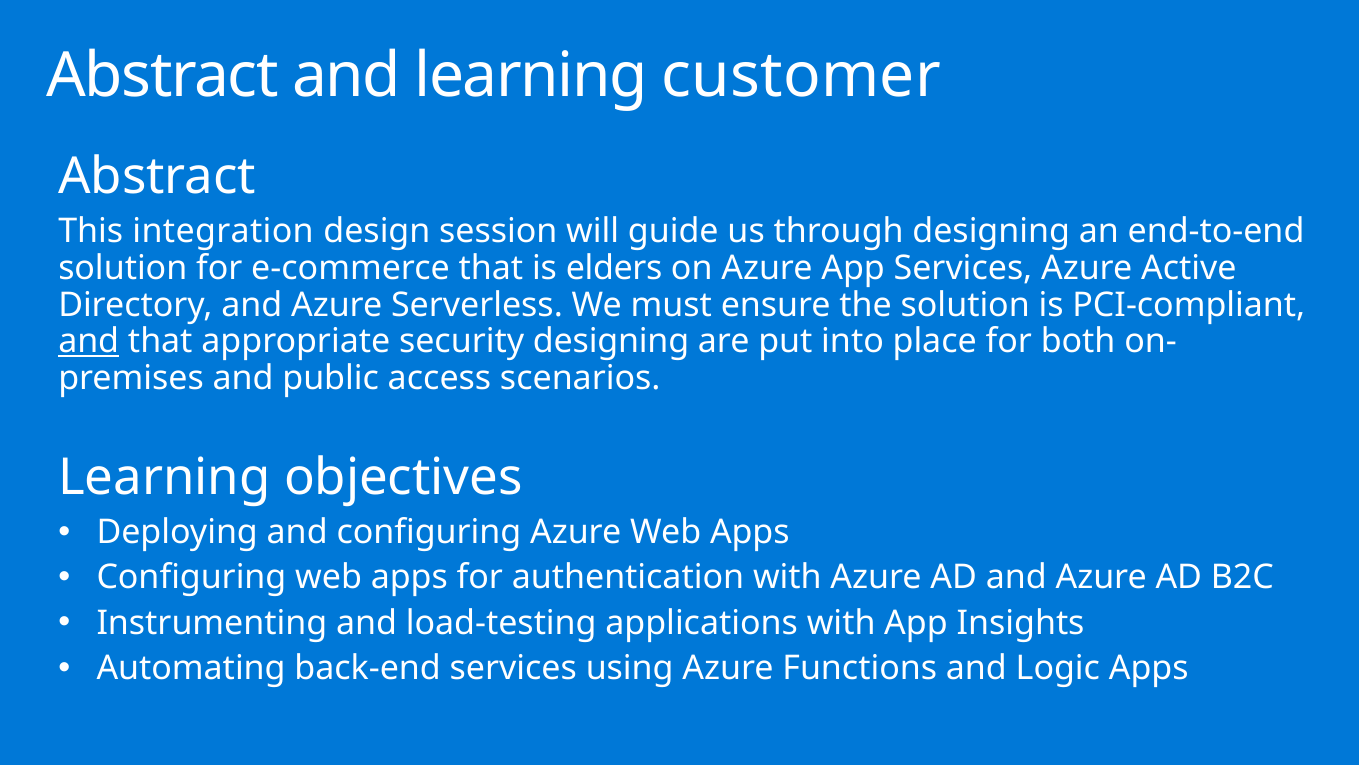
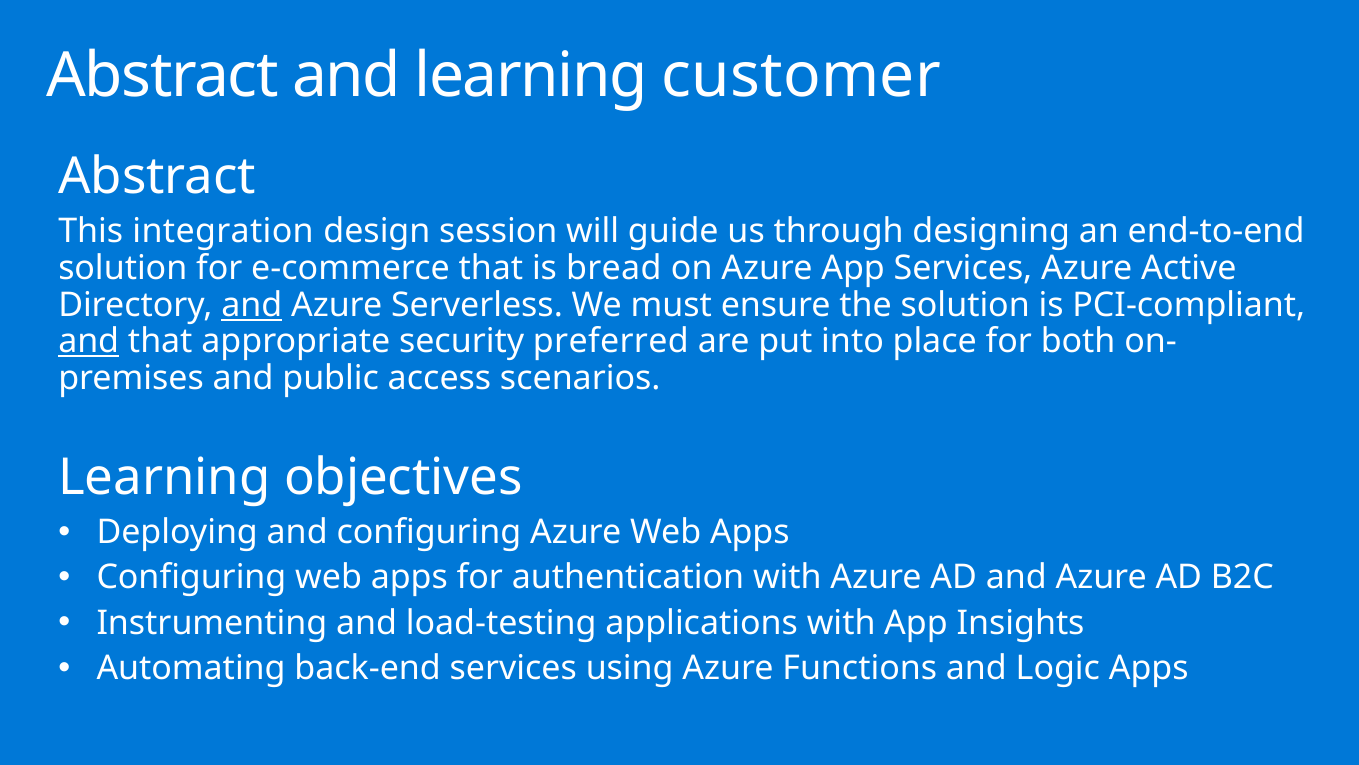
elders: elders -> bread
and at (252, 305) underline: none -> present
security designing: designing -> preferred
